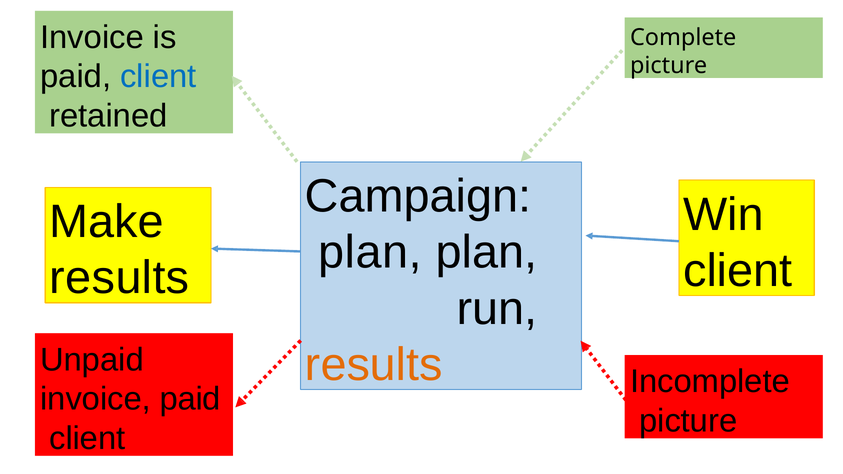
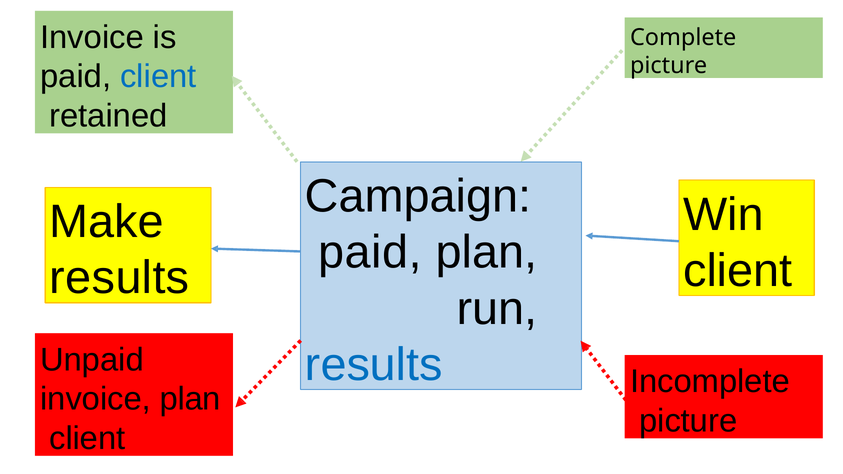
plan at (370, 253): plan -> paid
results at (374, 365) colour: orange -> blue
invoice paid: paid -> plan
